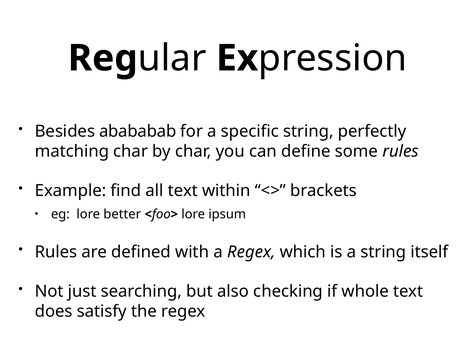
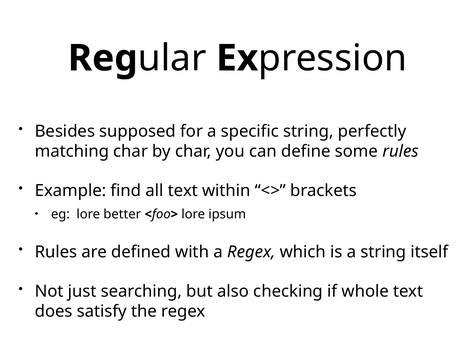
abababab: abababab -> supposed
